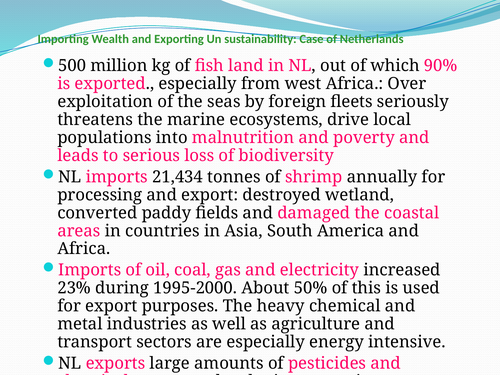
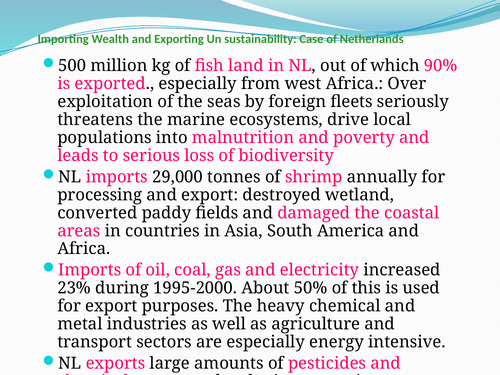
21,434: 21,434 -> 29,000
